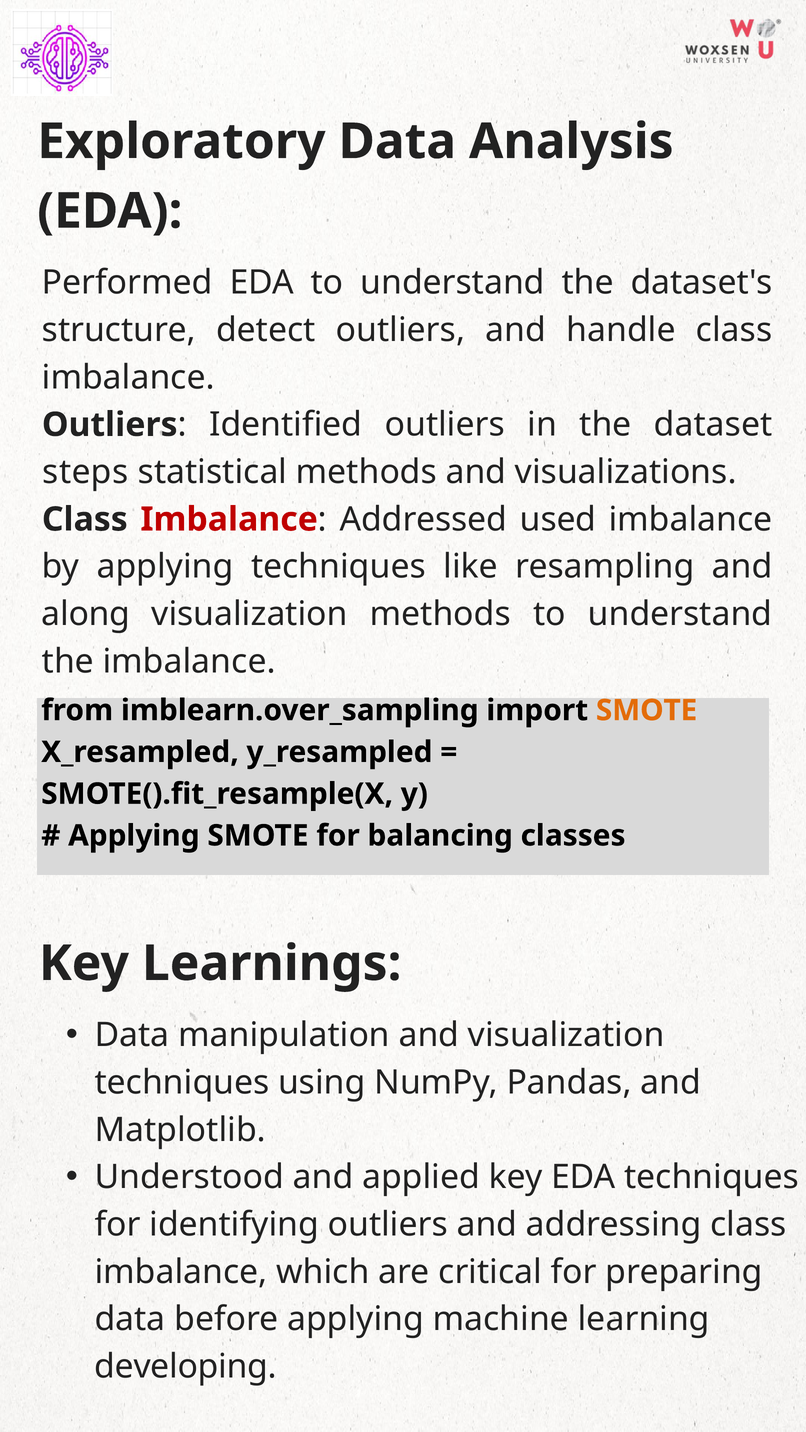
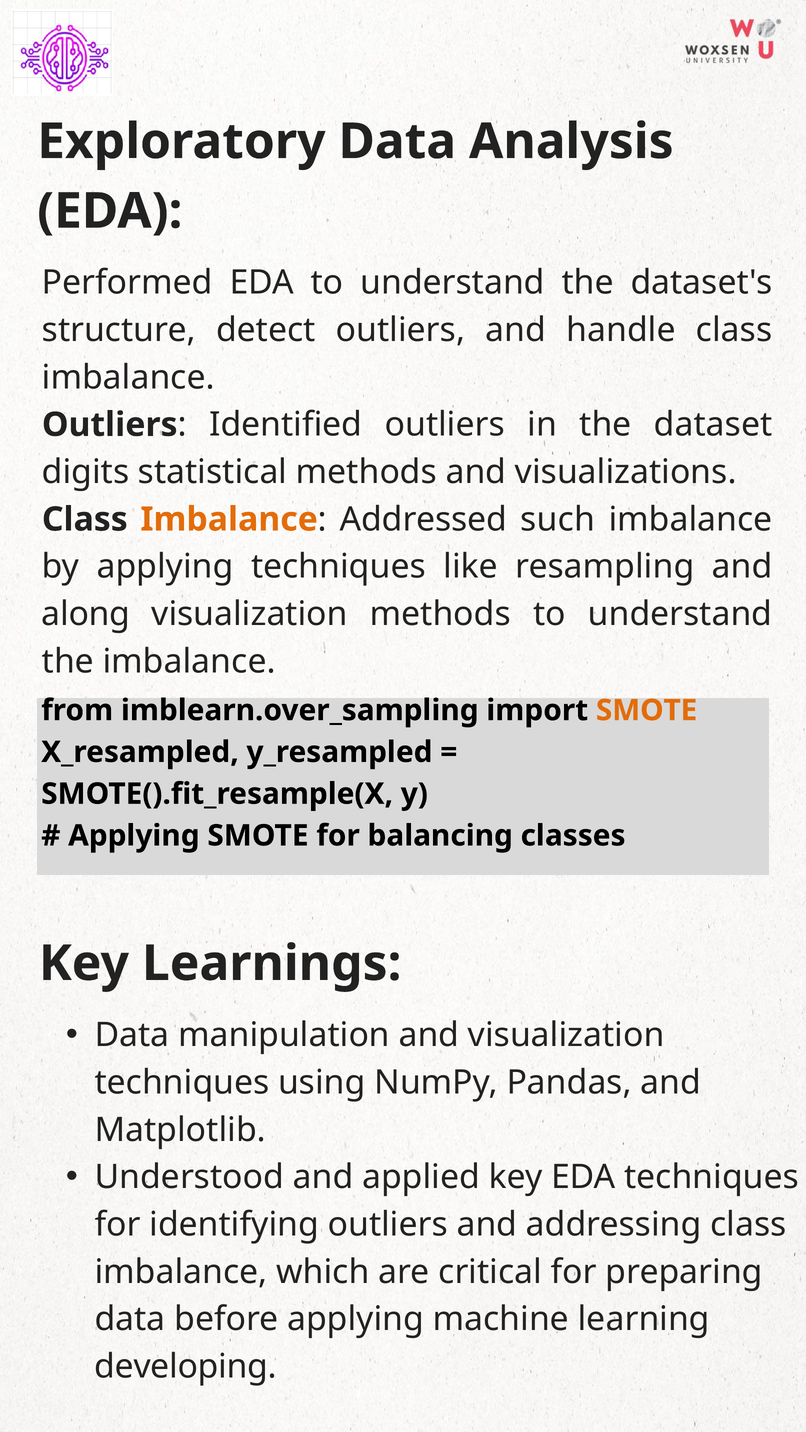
steps: steps -> digits
Imbalance at (229, 520) colour: red -> orange
used: used -> such
